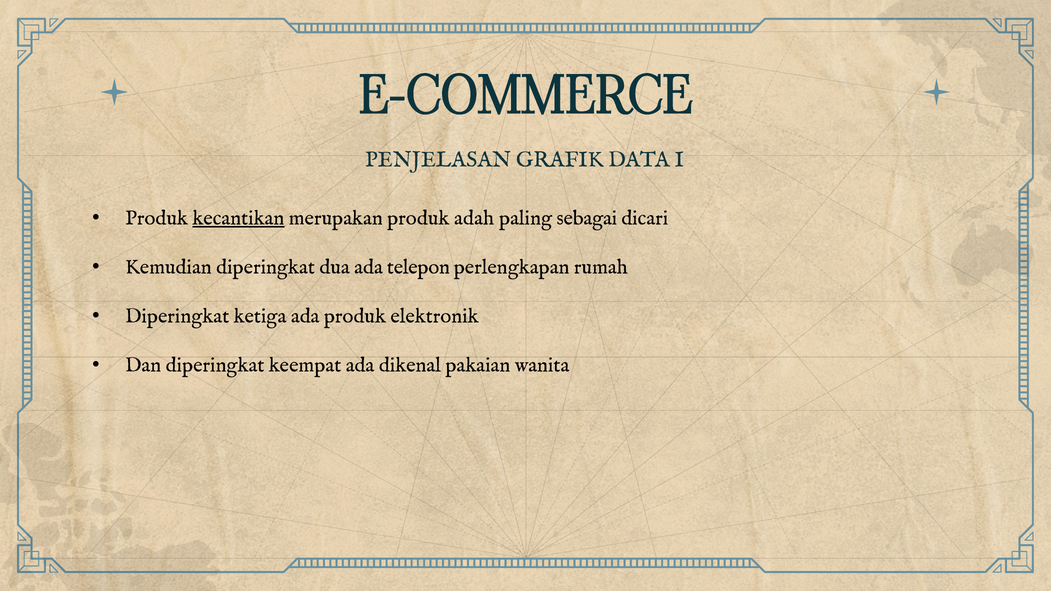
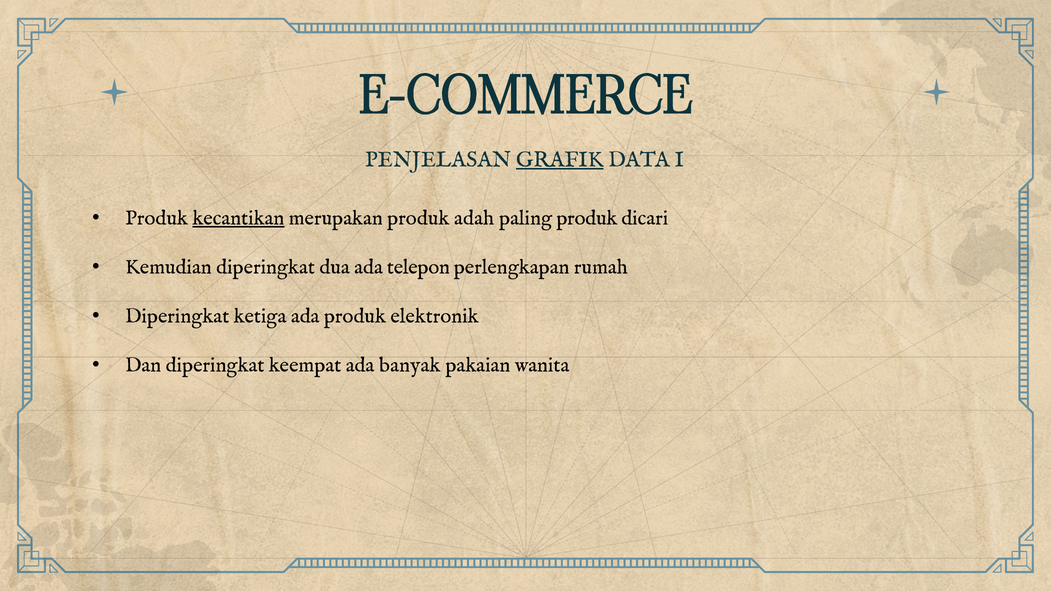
GRAFIK underline: none -> present
paling sebagai: sebagai -> produk
dikenal: dikenal -> banyak
